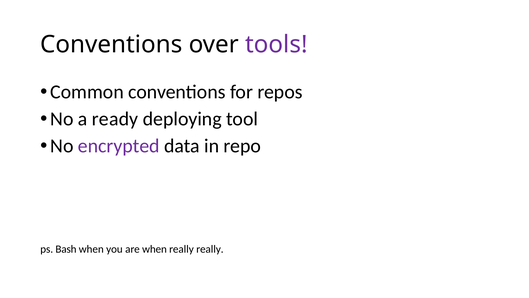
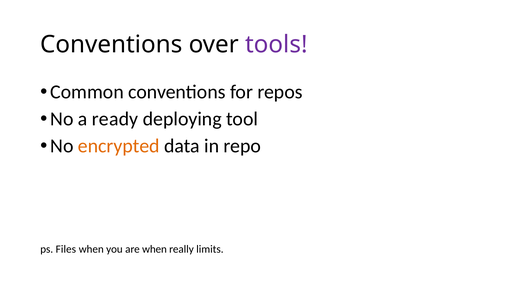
encrypted colour: purple -> orange
Bash: Bash -> Files
really really: really -> limits
